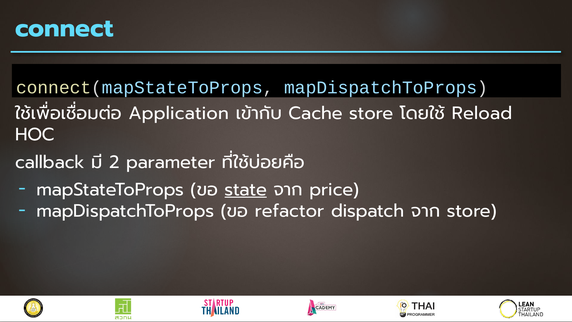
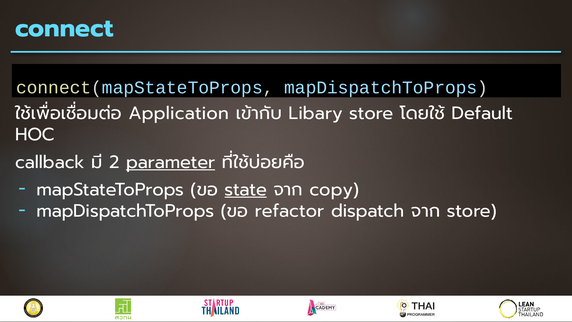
Cache: Cache -> Libary
Reload: Reload -> Default
parameter underline: none -> present
price: price -> copy
